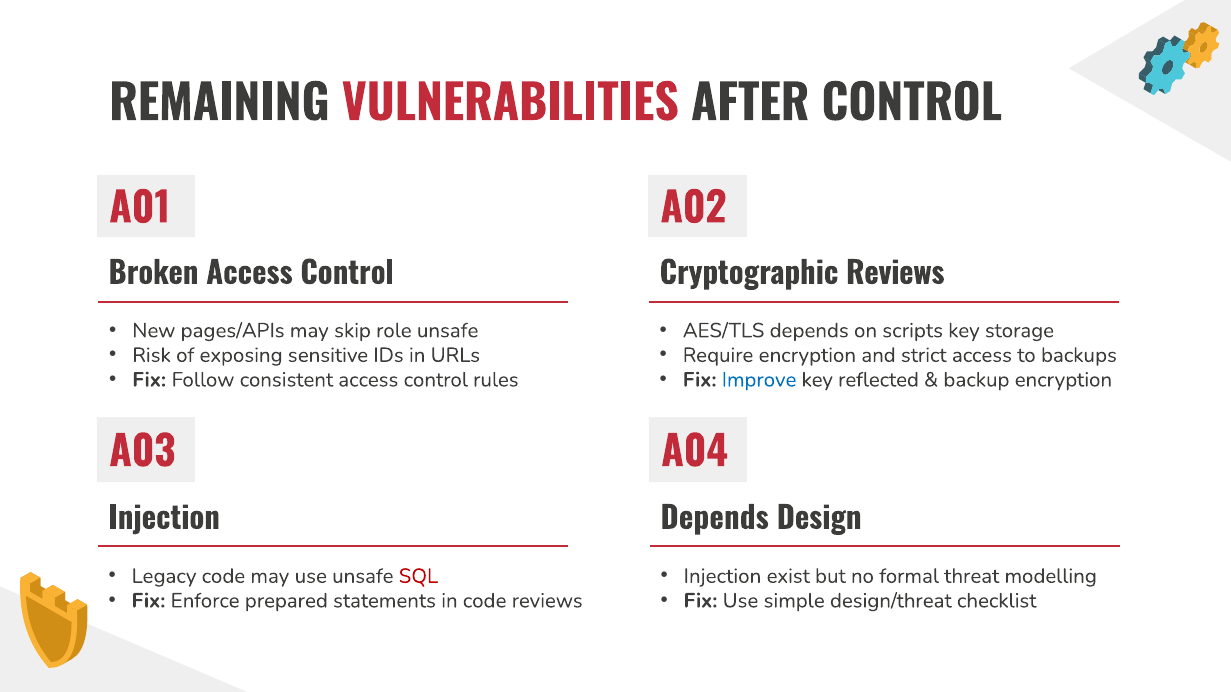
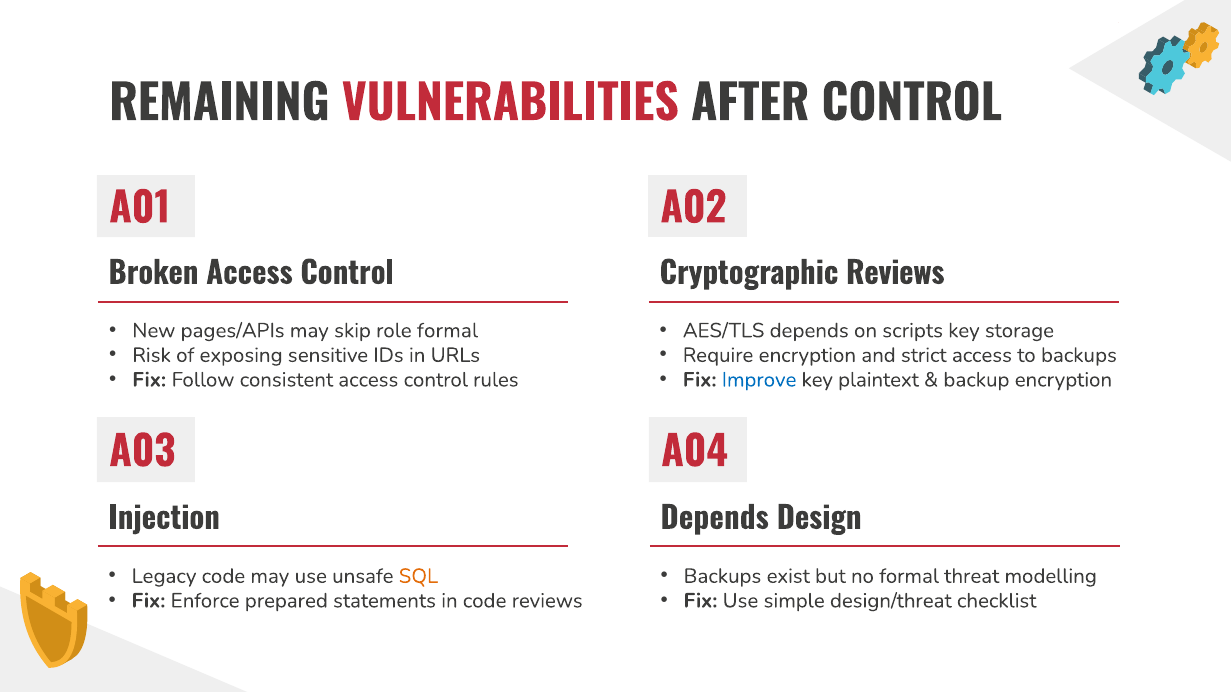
role unsafe: unsafe -> formal
reflected: reflected -> plaintext
SQL colour: red -> orange
Injection at (722, 576): Injection -> Backups
